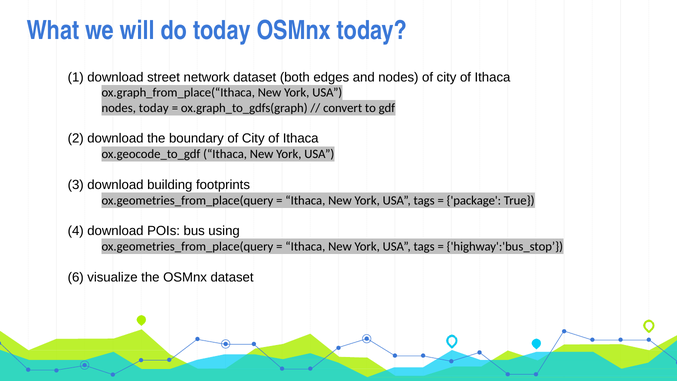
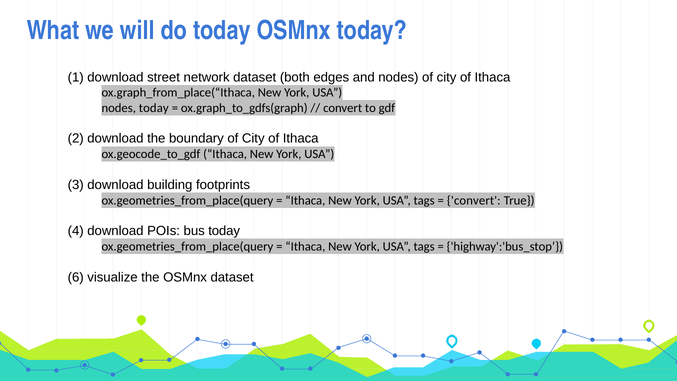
package at (474, 200): package -> convert
bus using: using -> today
